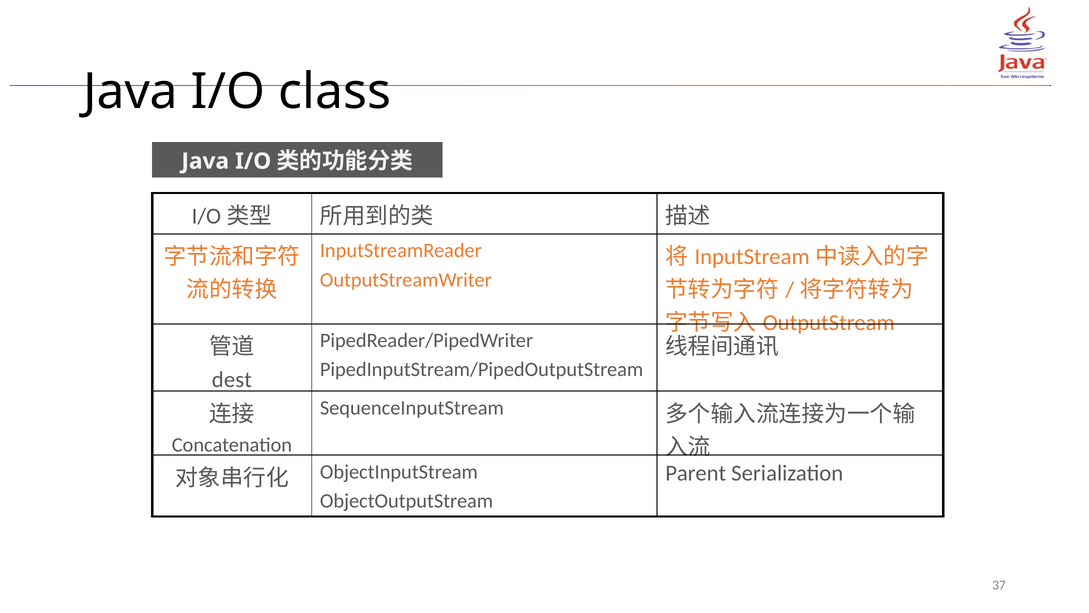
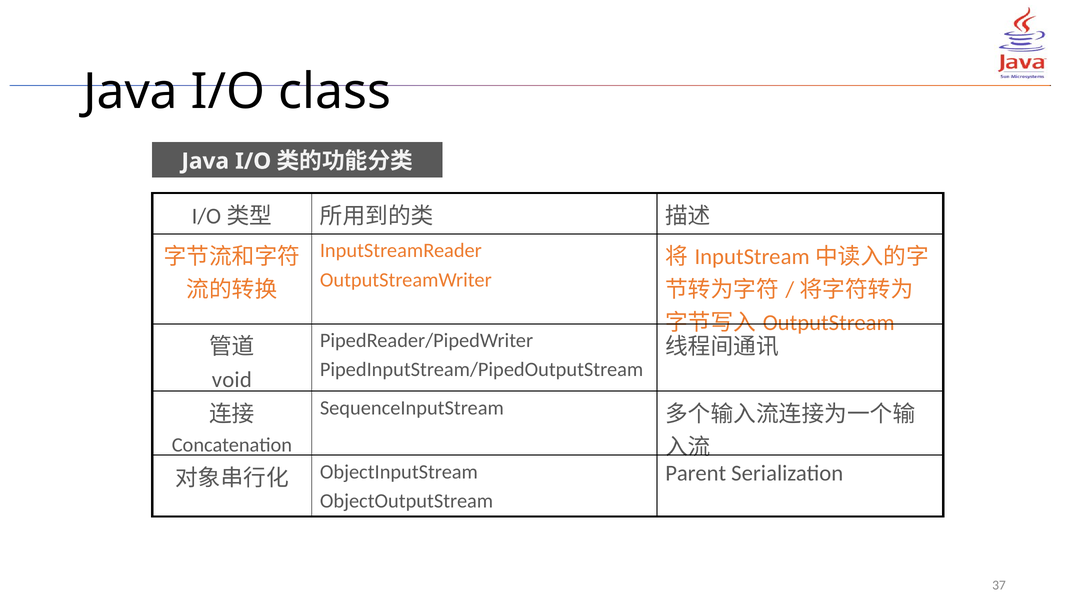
dest: dest -> void
